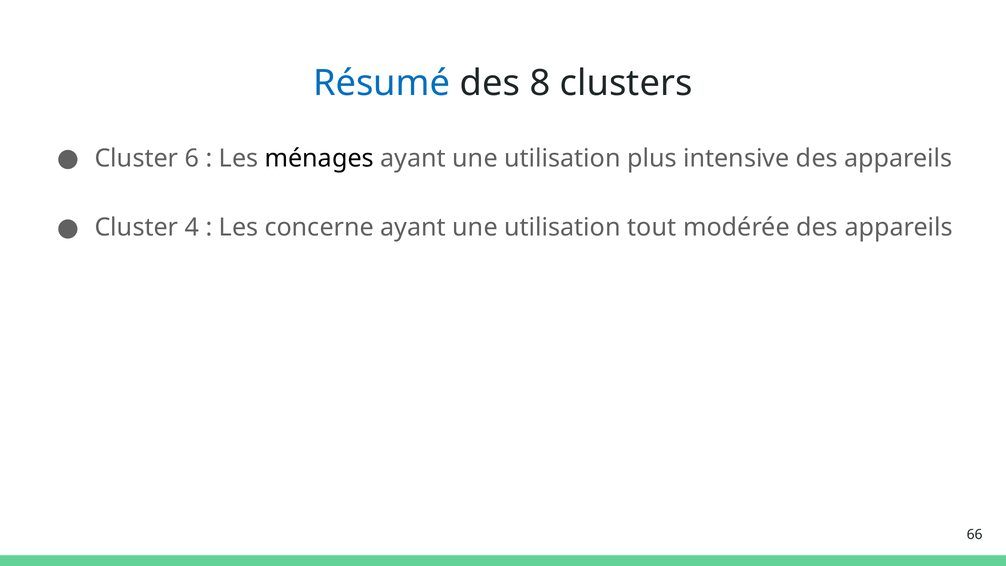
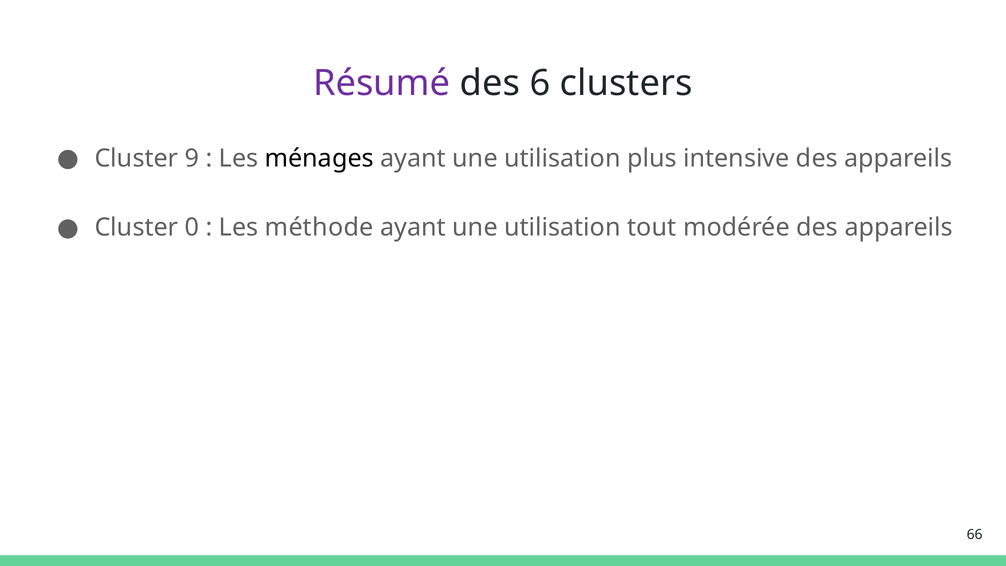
Résumé colour: blue -> purple
8: 8 -> 6
6: 6 -> 9
4: 4 -> 0
concerne: concerne -> méthode
